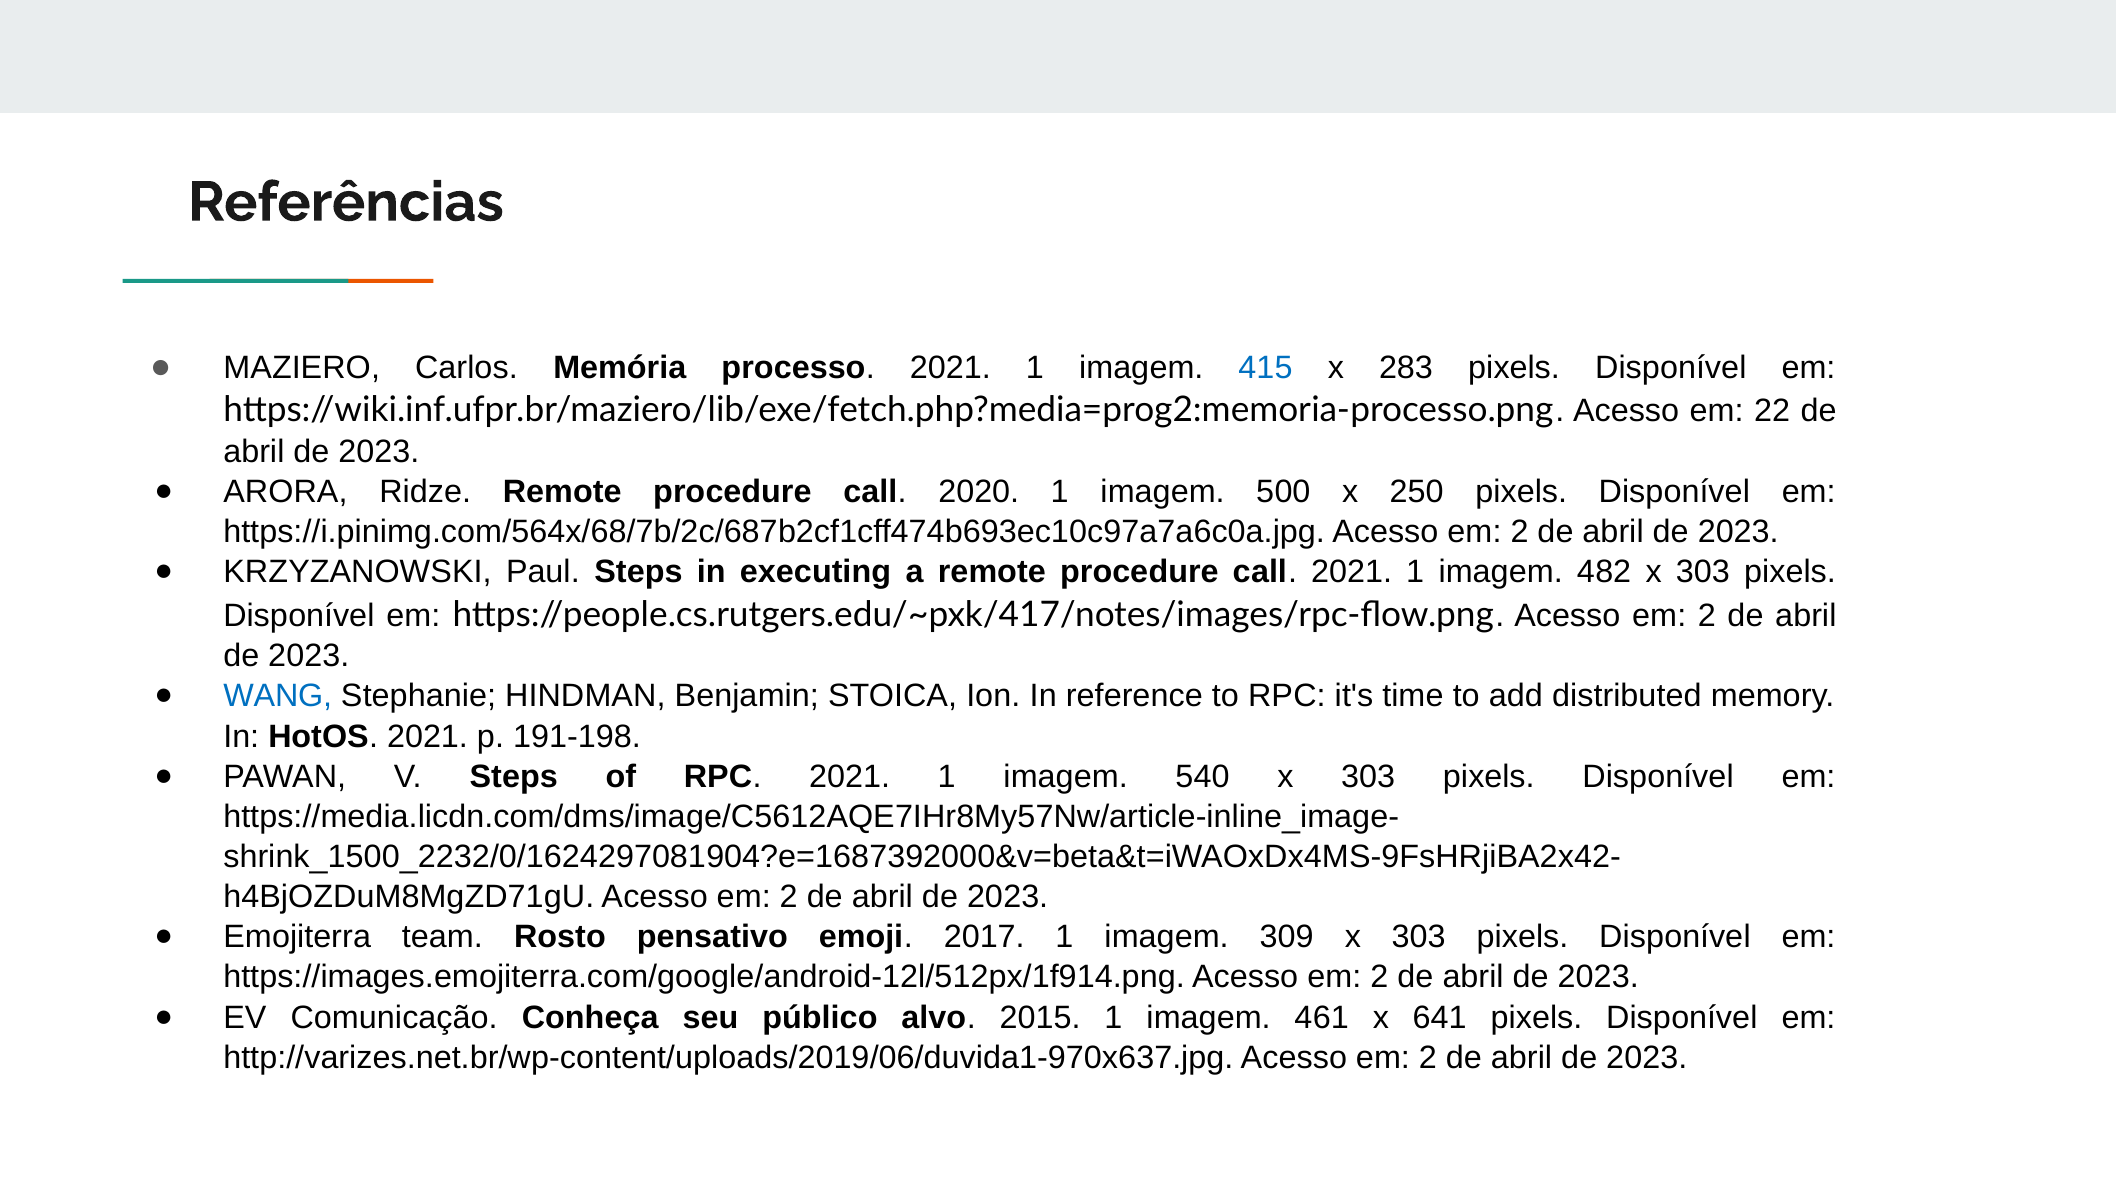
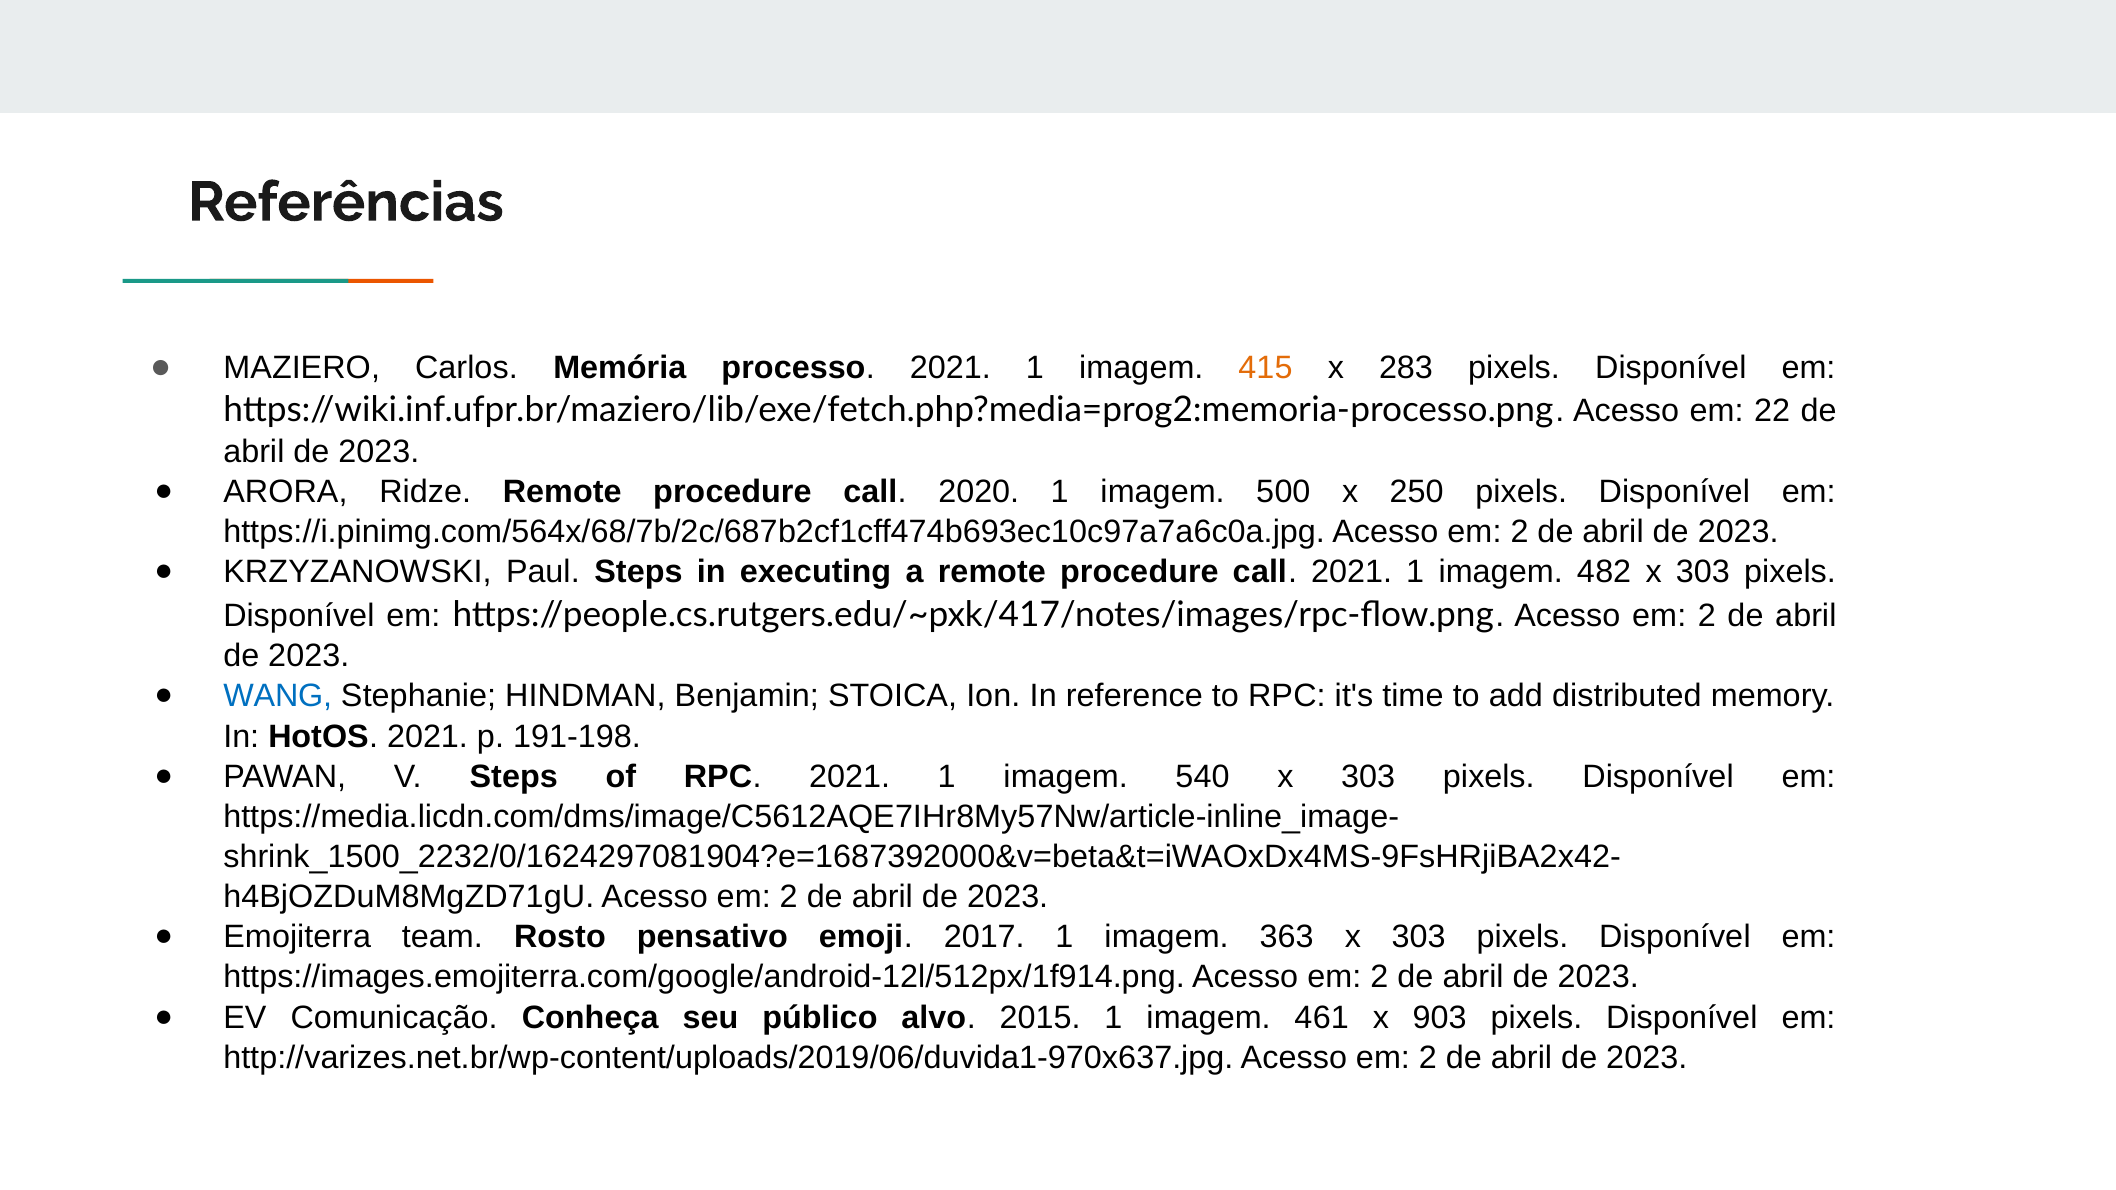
415 colour: blue -> orange
309: 309 -> 363
641: 641 -> 903
